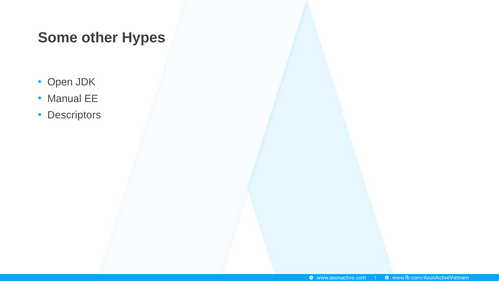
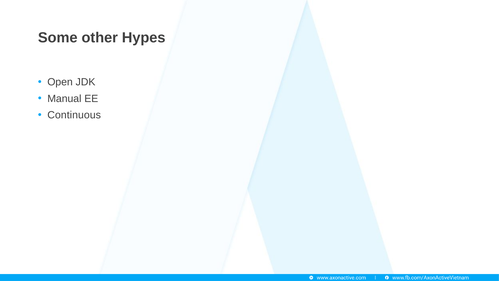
Descriptors: Descriptors -> Continuous
